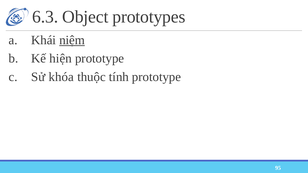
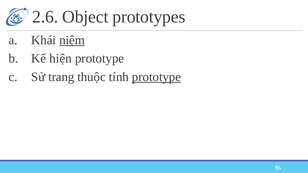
6.3: 6.3 -> 2.6
khóa: khóa -> trang
prototype at (157, 77) underline: none -> present
